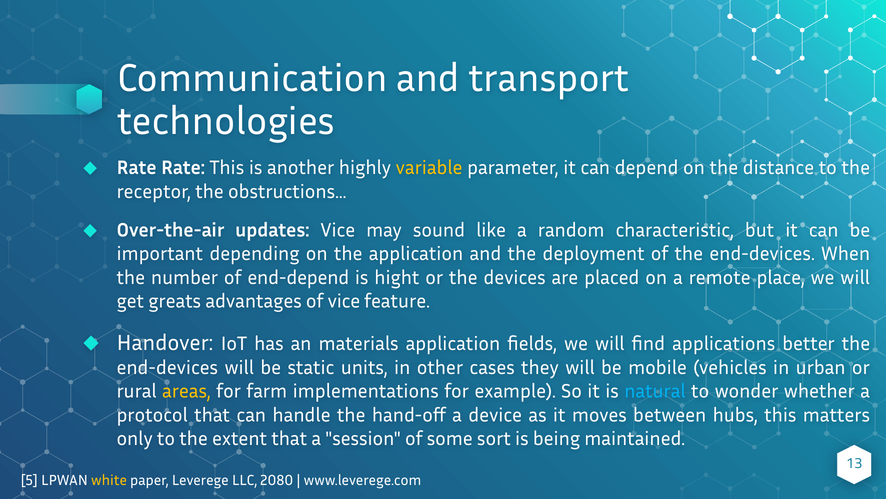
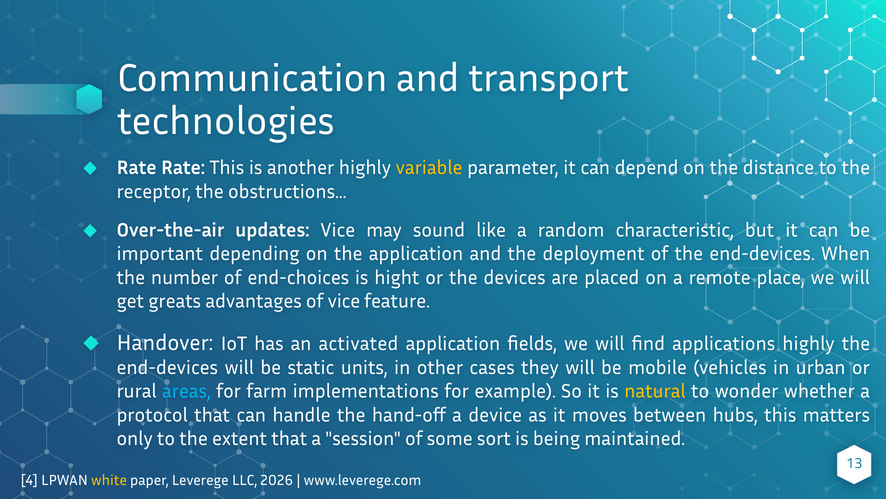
end-depend: end-depend -> end-choices
materials: materials -> activated
applications better: better -> highly
areas colour: yellow -> light blue
natural colour: light blue -> yellow
5: 5 -> 4
2080: 2080 -> 2026
